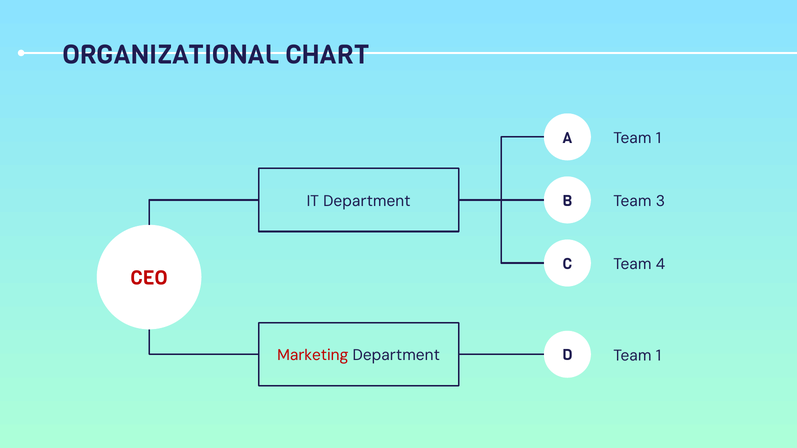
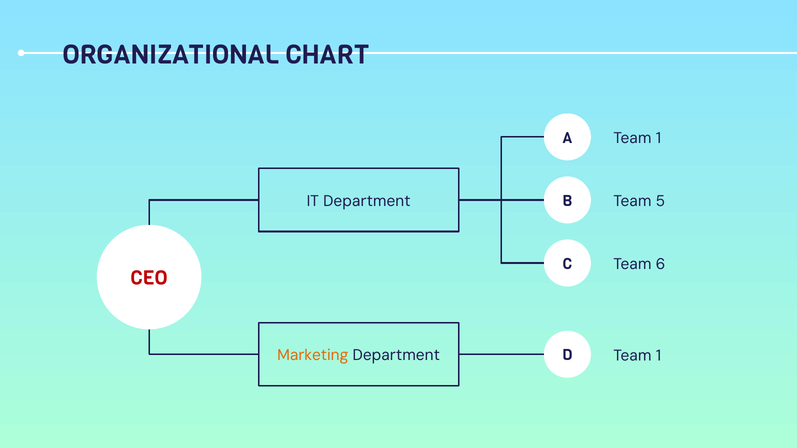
3: 3 -> 5
4: 4 -> 6
Marketing colour: red -> orange
